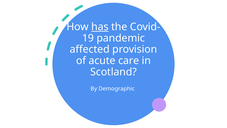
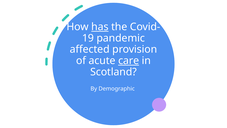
care underline: none -> present
